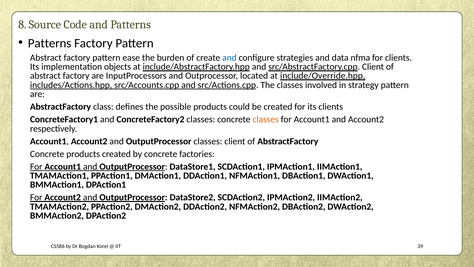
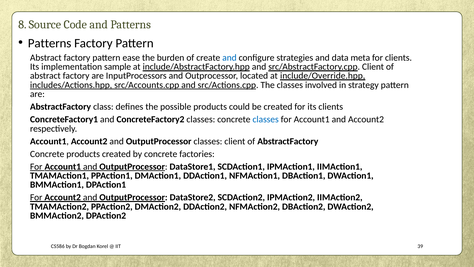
nfma: nfma -> meta
objects: objects -> sample
classes at (266, 119) colour: orange -> blue
